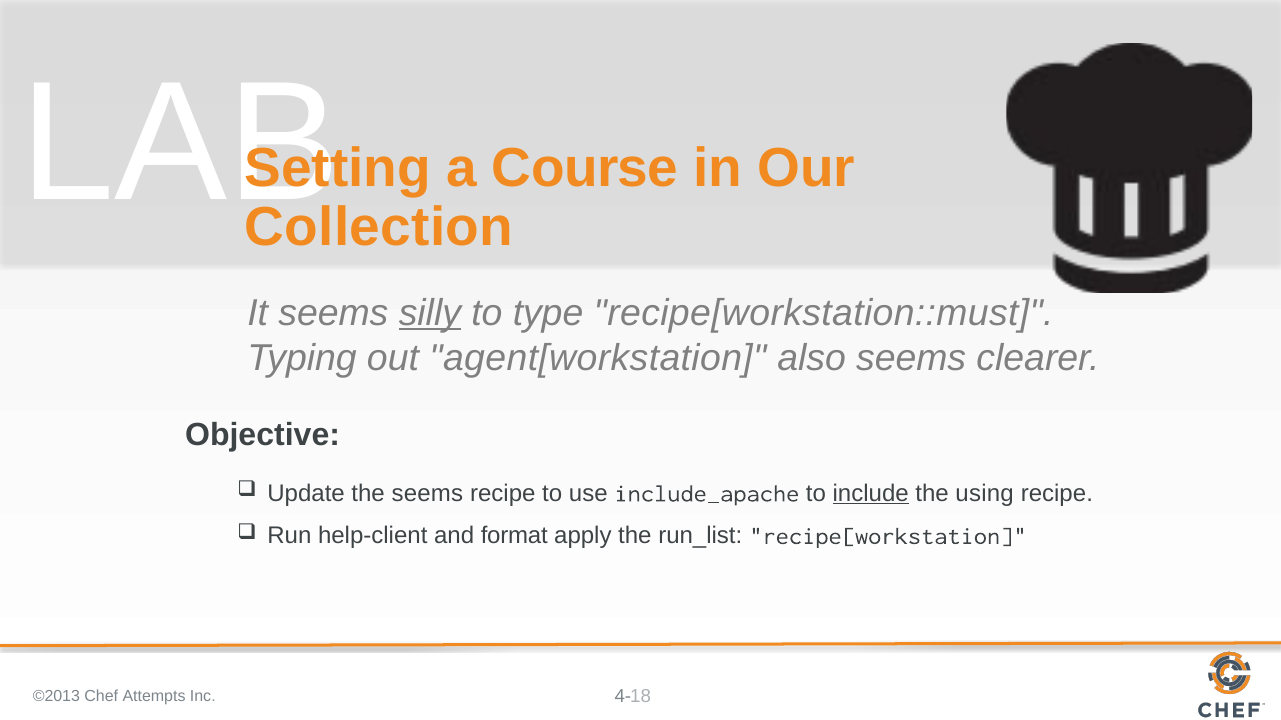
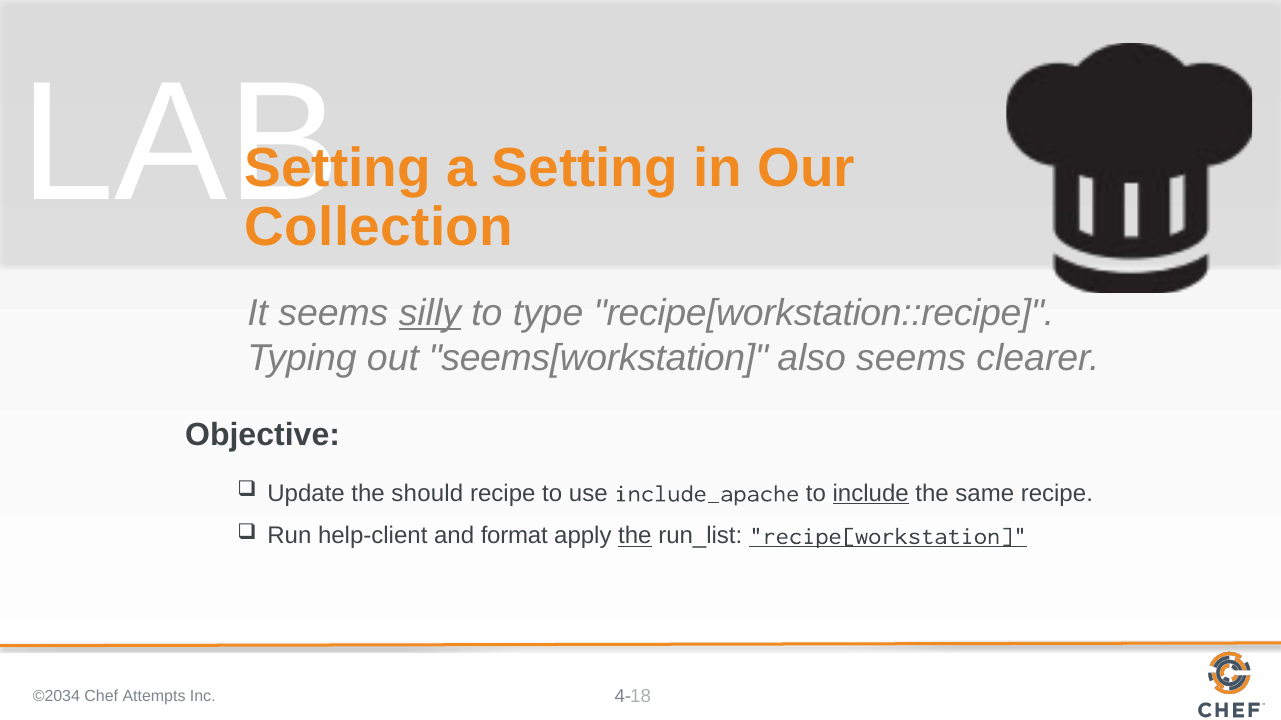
a Course: Course -> Setting
recipe[workstation::must: recipe[workstation::must -> recipe[workstation::recipe
agent[workstation: agent[workstation -> seems[workstation
the seems: seems -> should
using: using -> same
the at (635, 536) underline: none -> present
recipe[workstation underline: none -> present
©2013: ©2013 -> ©2034
